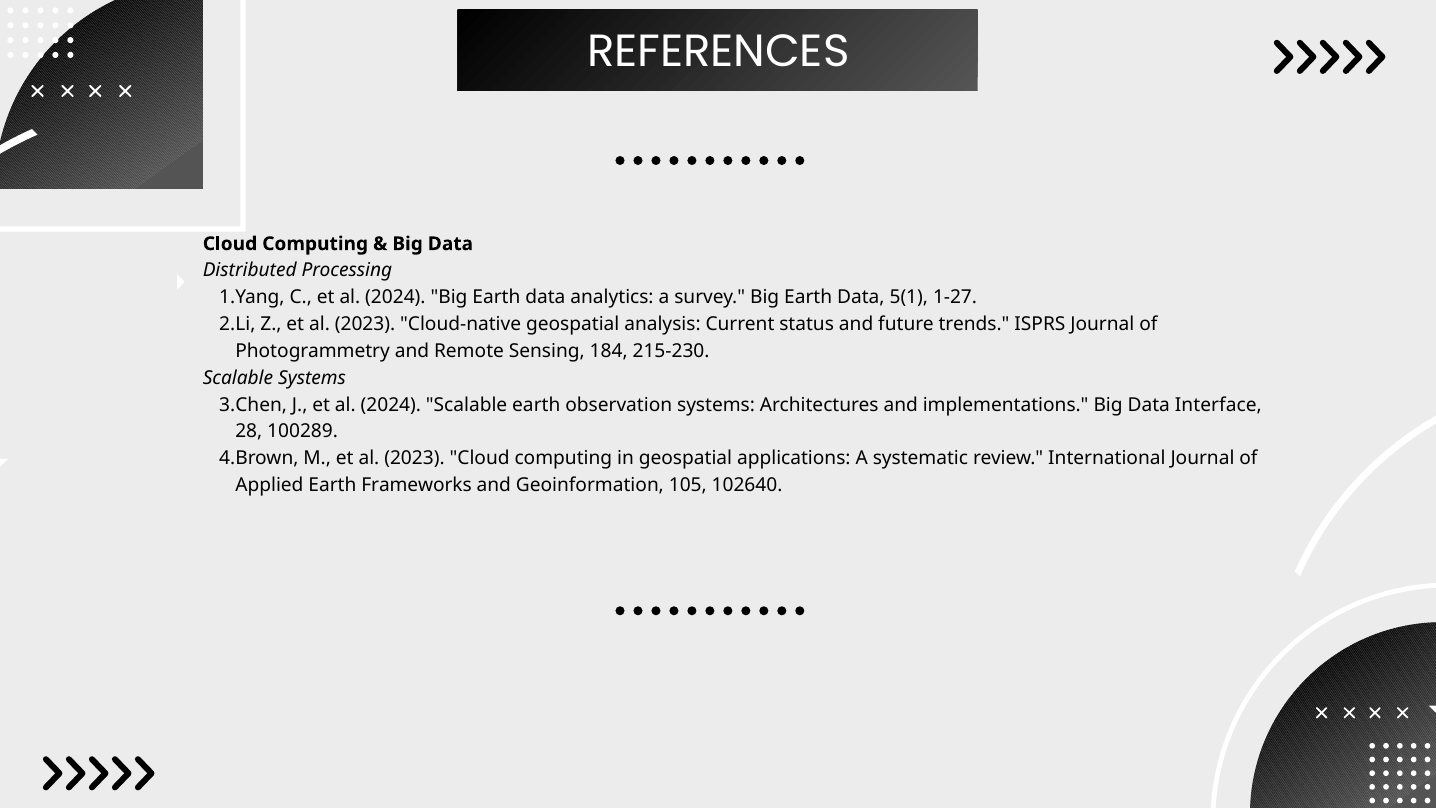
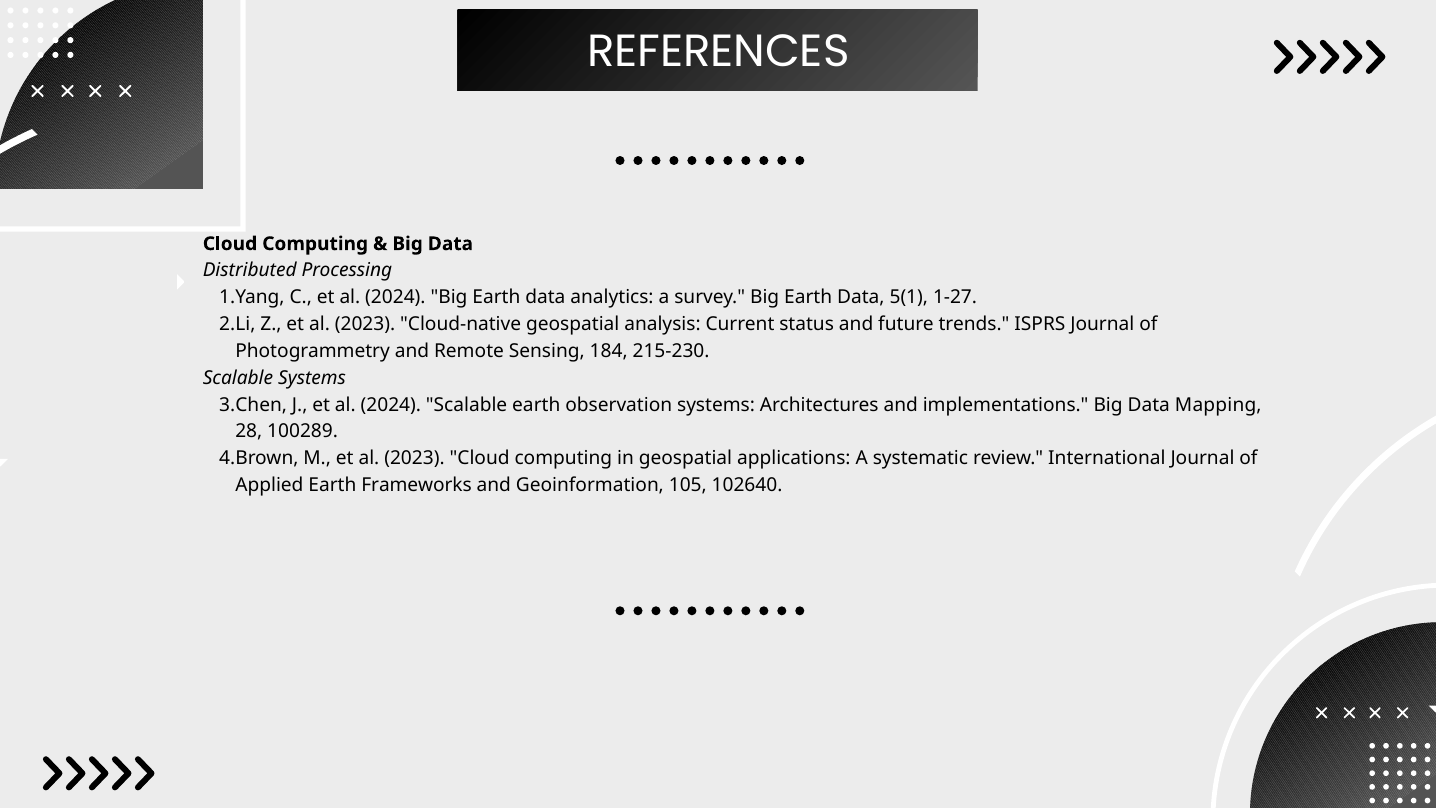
Interface: Interface -> Mapping
